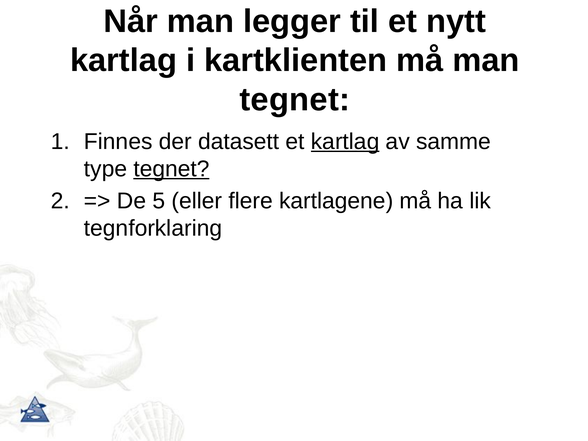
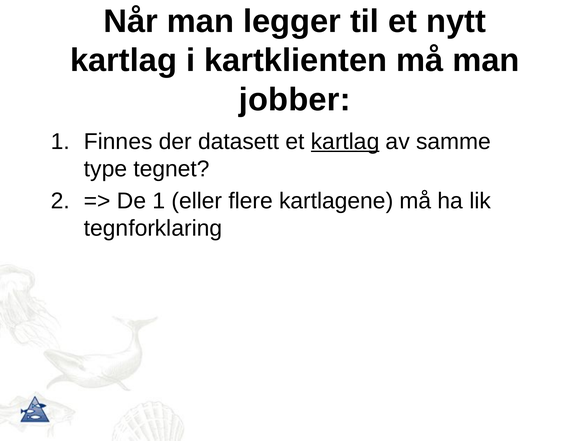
tegnet at (295, 100): tegnet -> jobber
tegnet at (171, 169) underline: present -> none
De 5: 5 -> 1
